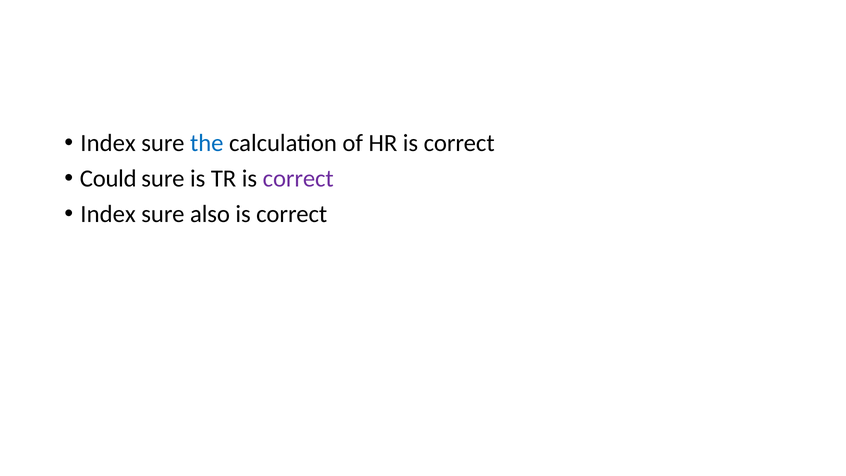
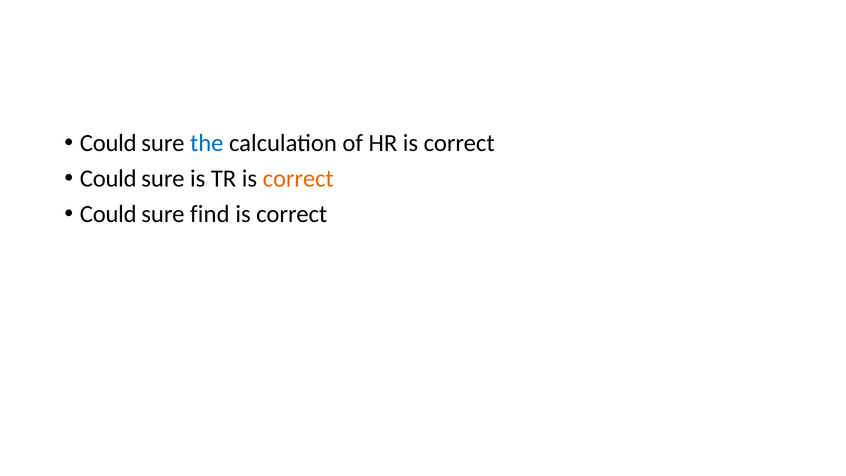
Index at (108, 143): Index -> Could
correct at (298, 179) colour: purple -> orange
Index at (108, 214): Index -> Could
also: also -> find
